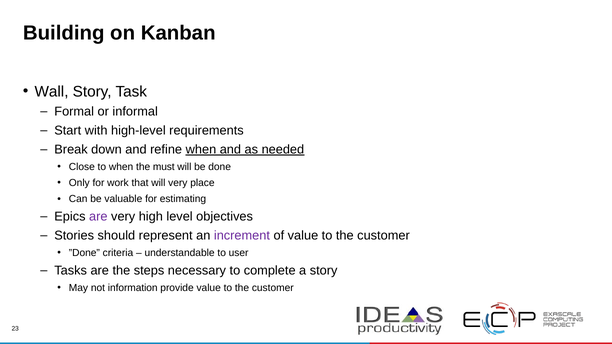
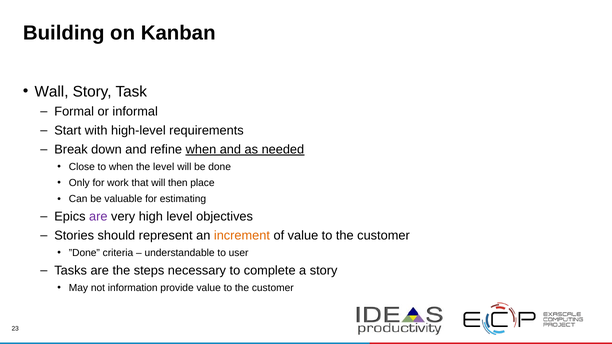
the must: must -> level
will very: very -> then
increment colour: purple -> orange
